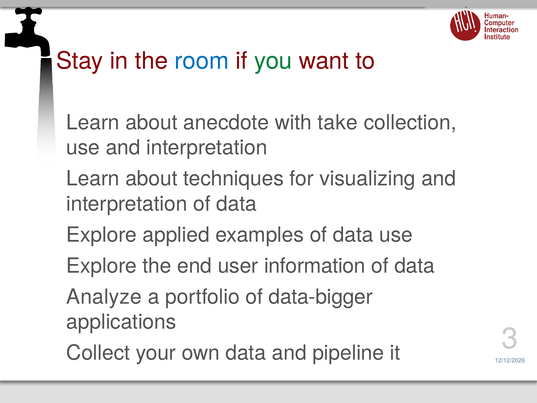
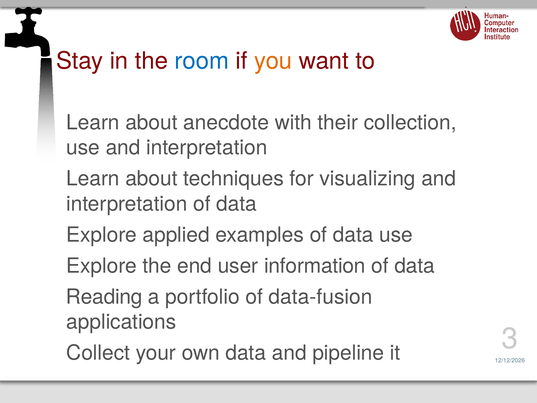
you colour: green -> orange
take: take -> their
Analyze: Analyze -> Reading
data-bigger: data-bigger -> data-fusion
